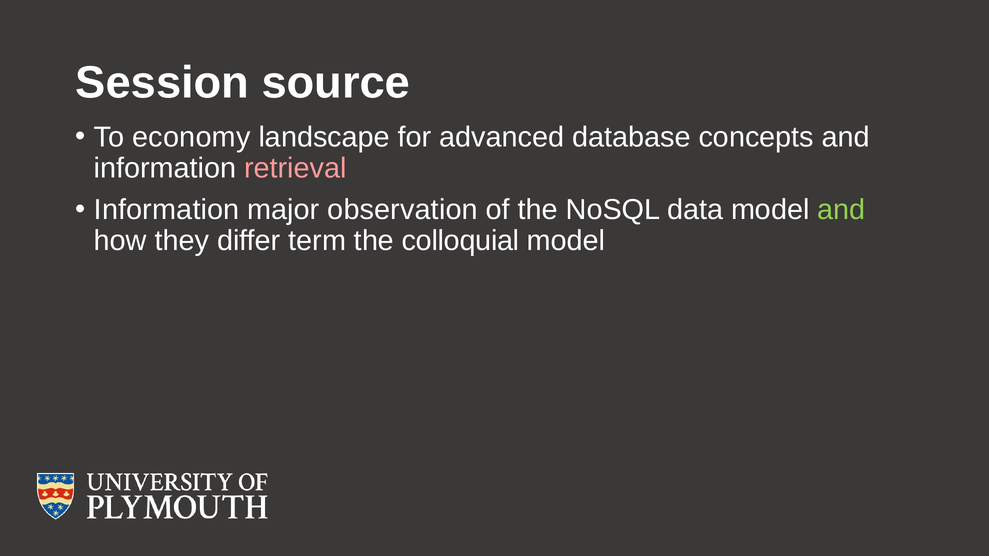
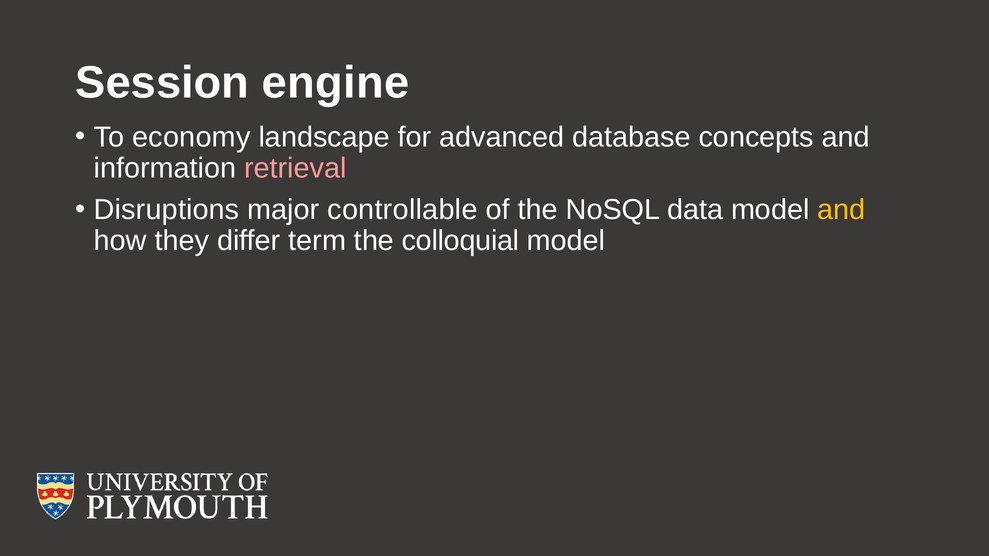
source: source -> engine
Information at (167, 210): Information -> Disruptions
observation: observation -> controllable
and at (841, 210) colour: light green -> yellow
